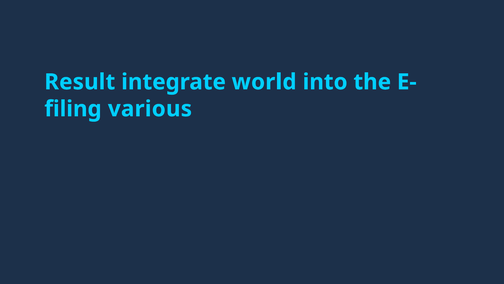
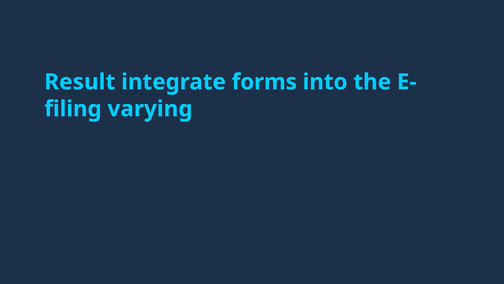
world: world -> forms
various: various -> varying
